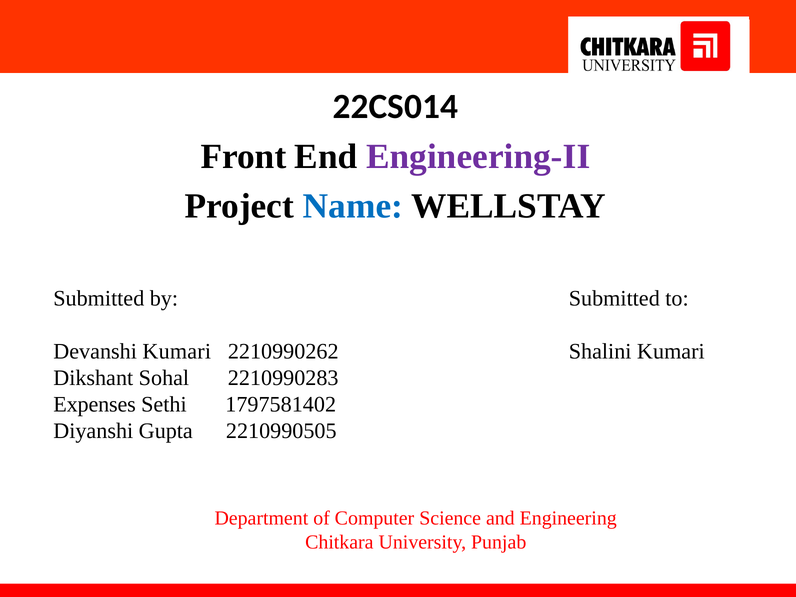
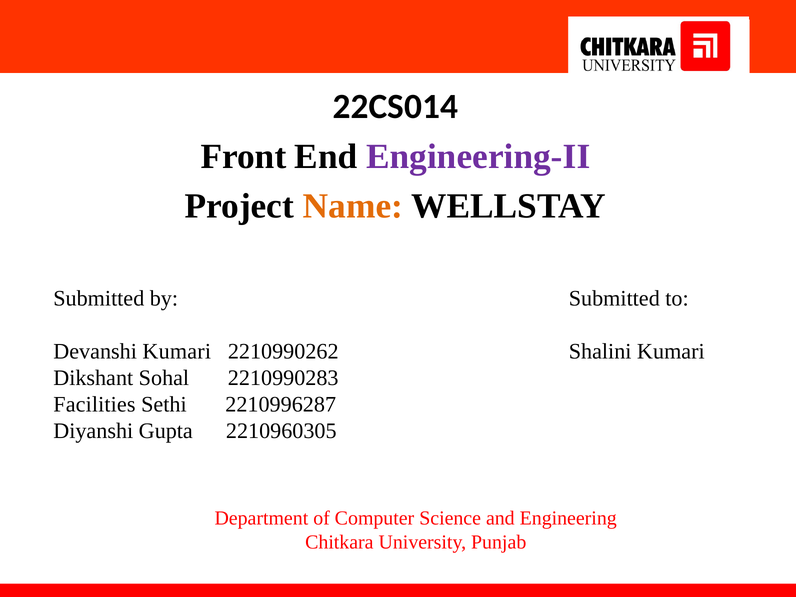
Name colour: blue -> orange
Expenses: Expenses -> Facilities
1797581402: 1797581402 -> 2210996287
2210990505: 2210990505 -> 2210960305
